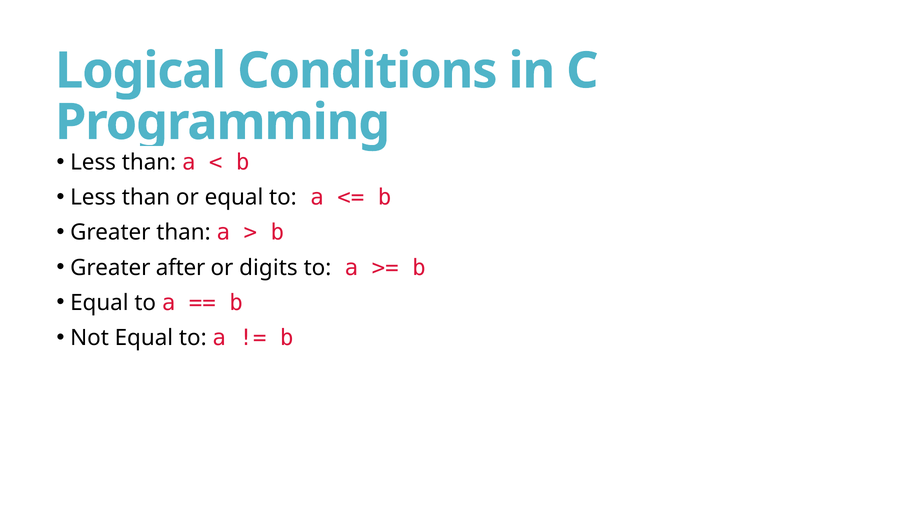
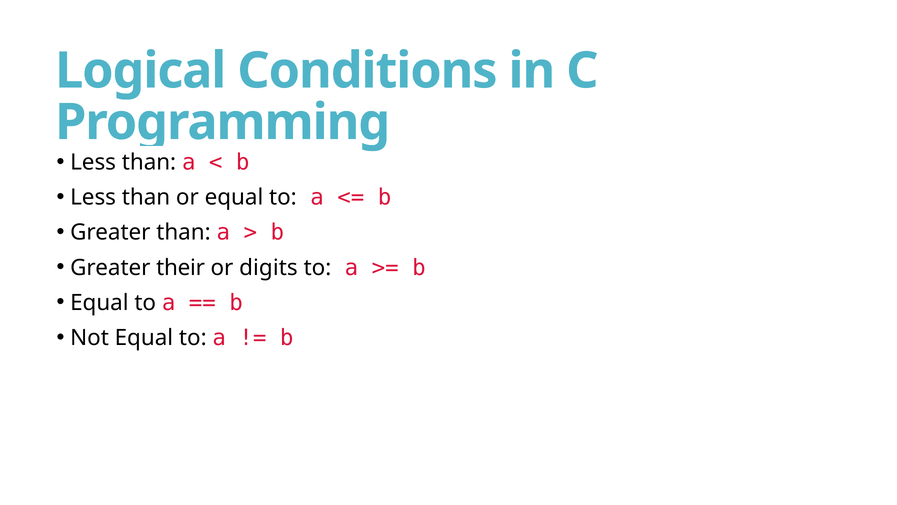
after: after -> their
